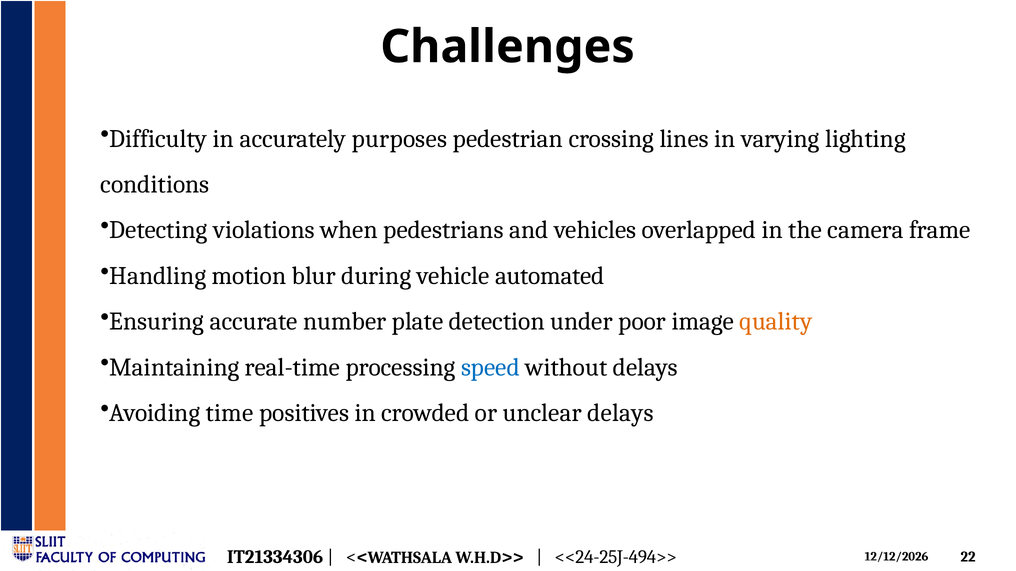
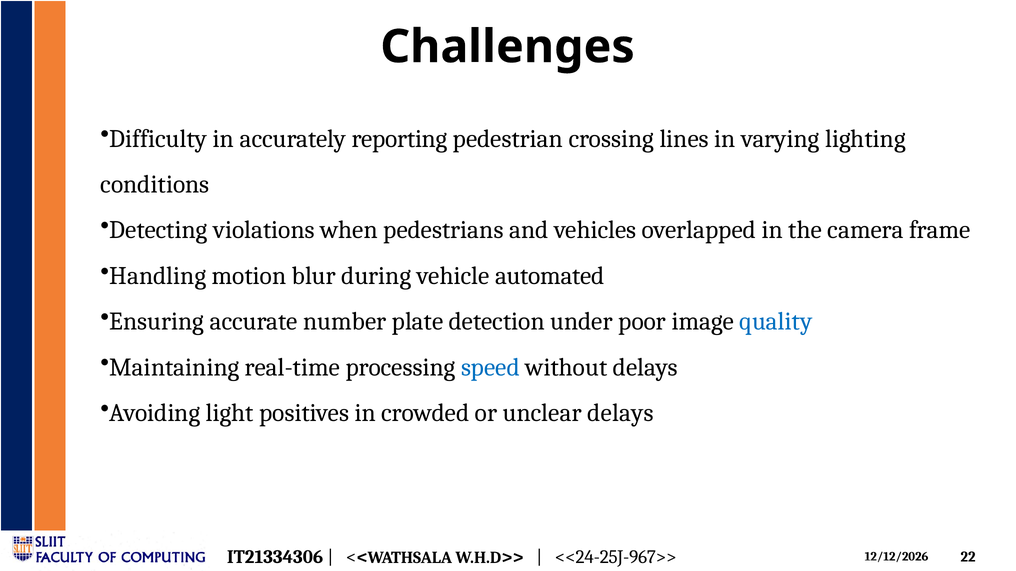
purposes: purposes -> reporting
quality colour: orange -> blue
time: time -> light
<<24-25J-494>>: <<24-25J-494>> -> <<24-25J-967>>
